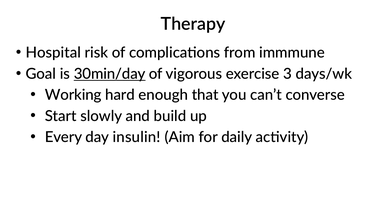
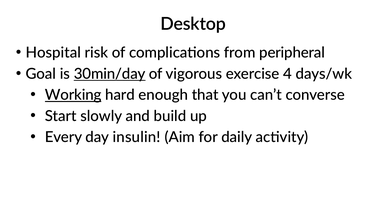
Therapy: Therapy -> Desktop
immmune: immmune -> peripheral
3: 3 -> 4
Working underline: none -> present
